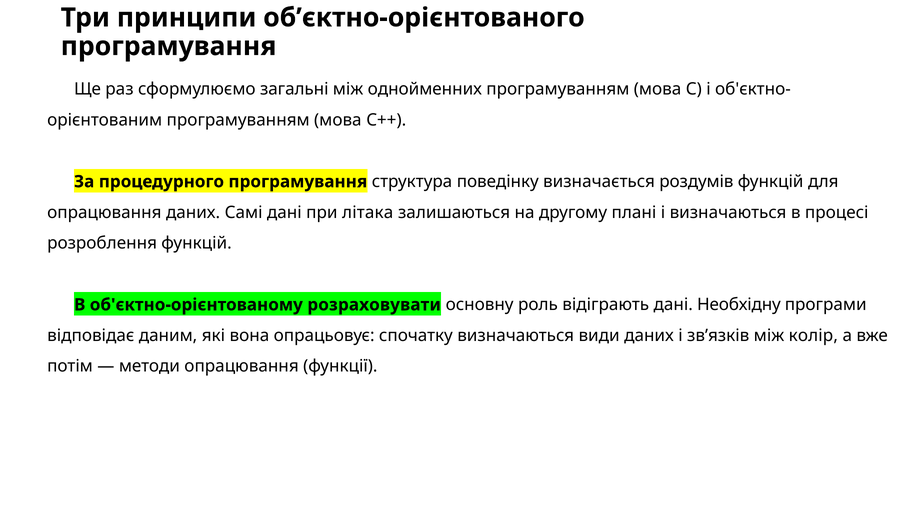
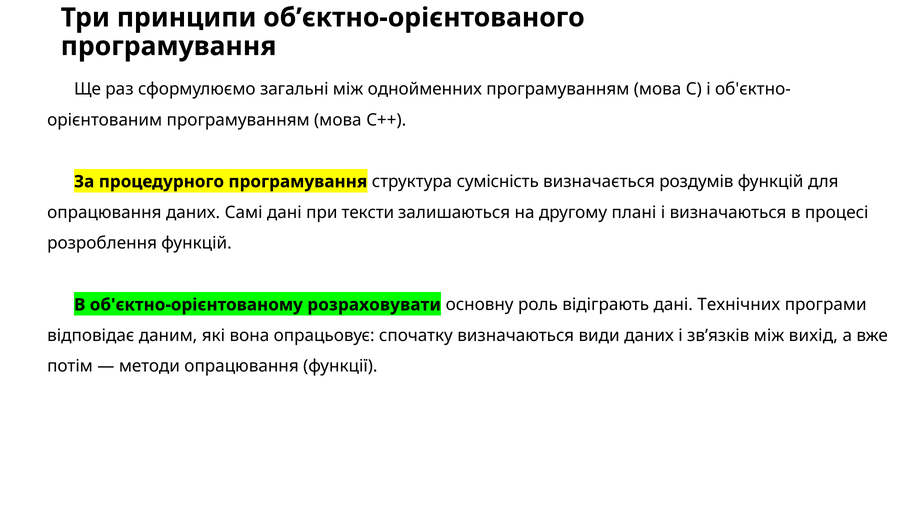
поведінку: поведінку -> сумісність
літака: літака -> тексти
Необхідну: Необхідну -> Технічних
колір: колір -> вихід
